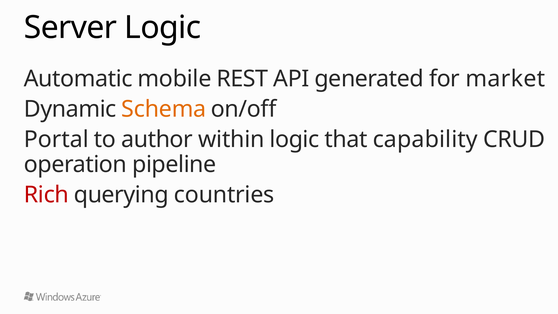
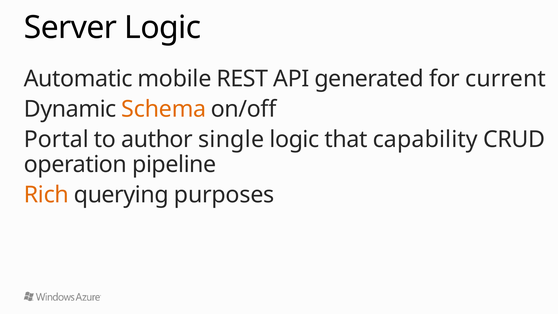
market: market -> current
within: within -> single
Rich colour: red -> orange
countries: countries -> purposes
